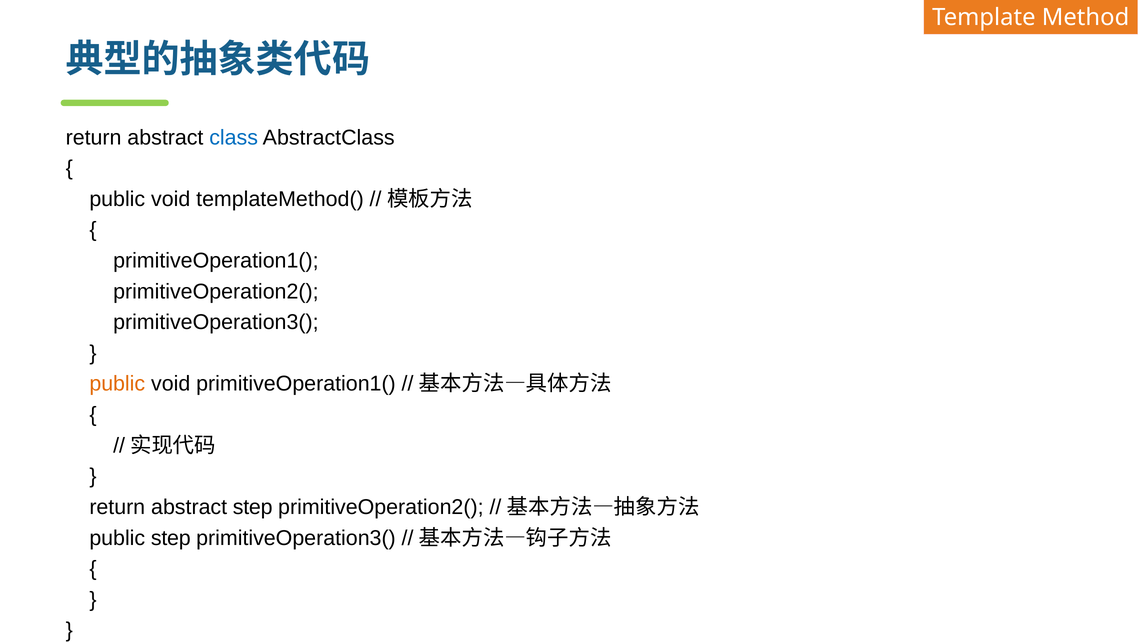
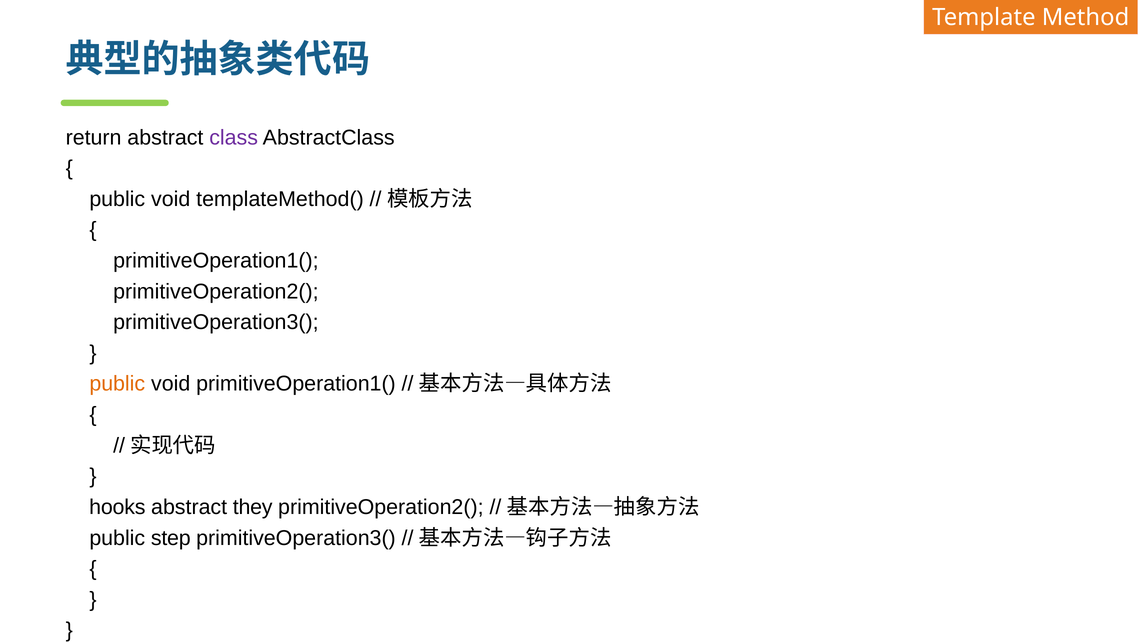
class colour: blue -> purple
return at (117, 507): return -> hooks
abstract step: step -> they
